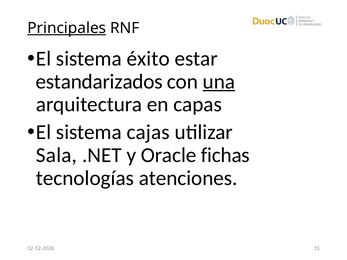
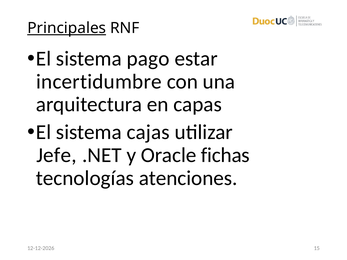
éxito: éxito -> pago
estandarizados: estandarizados -> incertidumbre
una underline: present -> none
Sala: Sala -> Jefe
